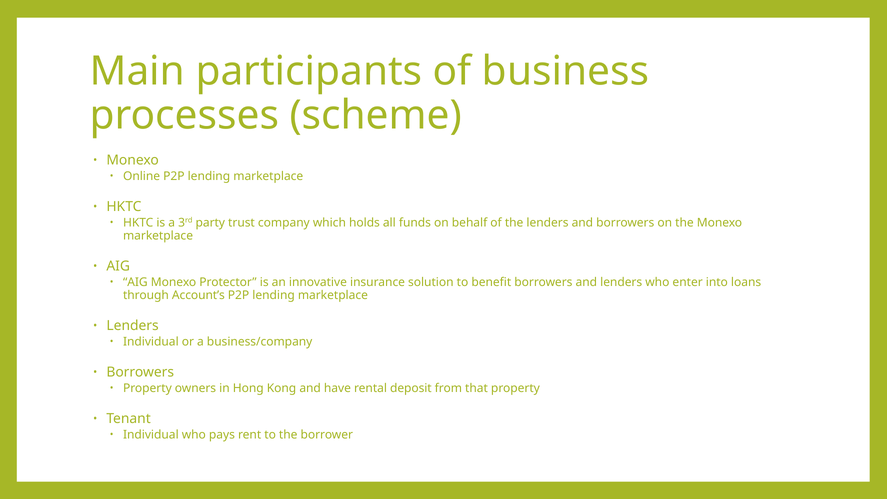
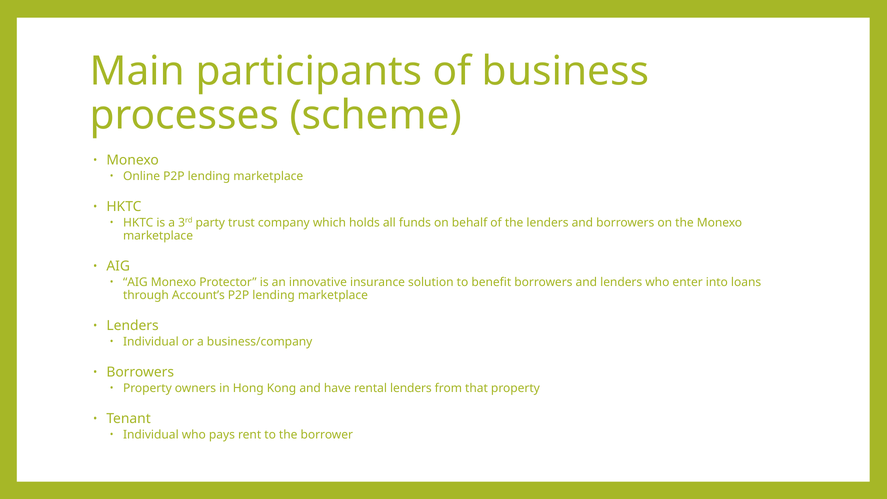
rental deposit: deposit -> lenders
